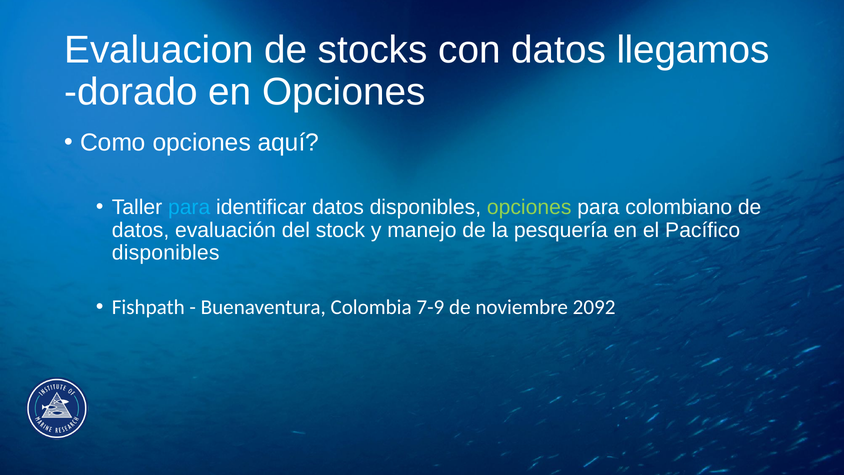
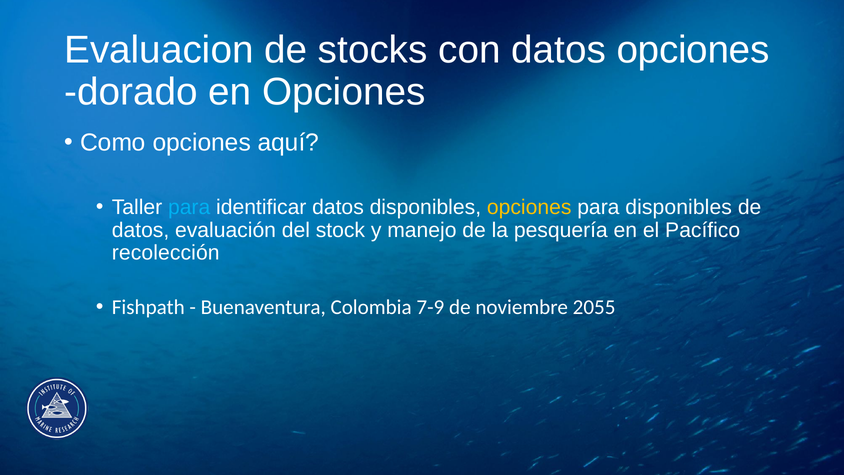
datos llegamos: llegamos -> opciones
opciones at (529, 207) colour: light green -> yellow
para colombiano: colombiano -> disponibles
disponibles at (166, 253): disponibles -> recolección
2092: 2092 -> 2055
